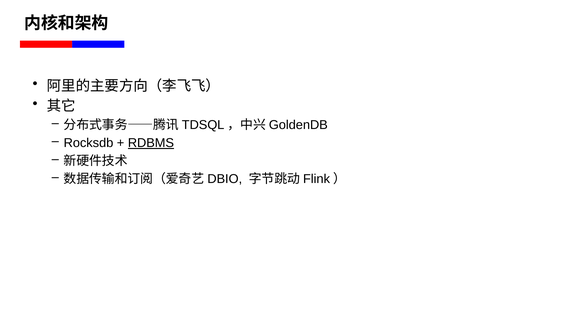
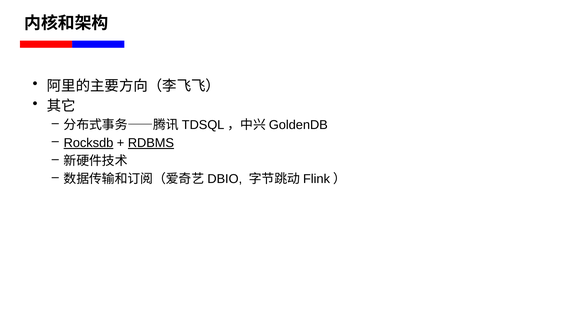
Rocksdb underline: none -> present
